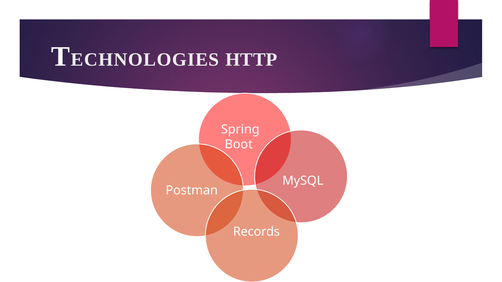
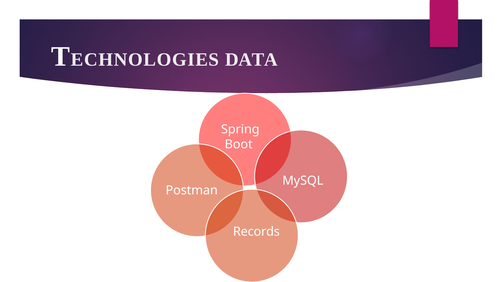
HTTP: HTTP -> DATA
